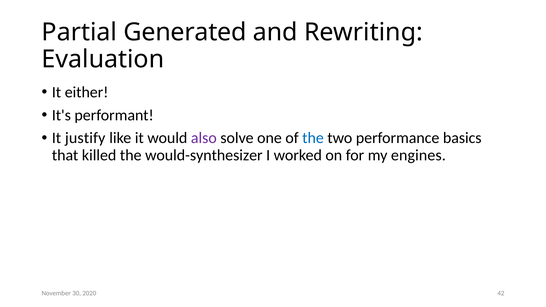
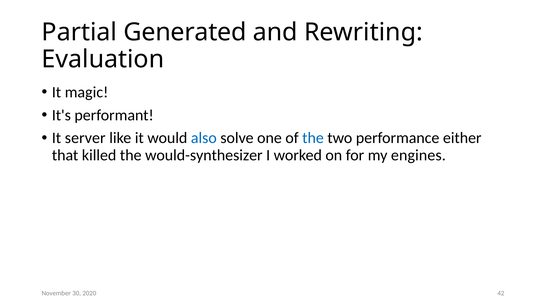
either: either -> magic
justify: justify -> server
also colour: purple -> blue
basics: basics -> either
